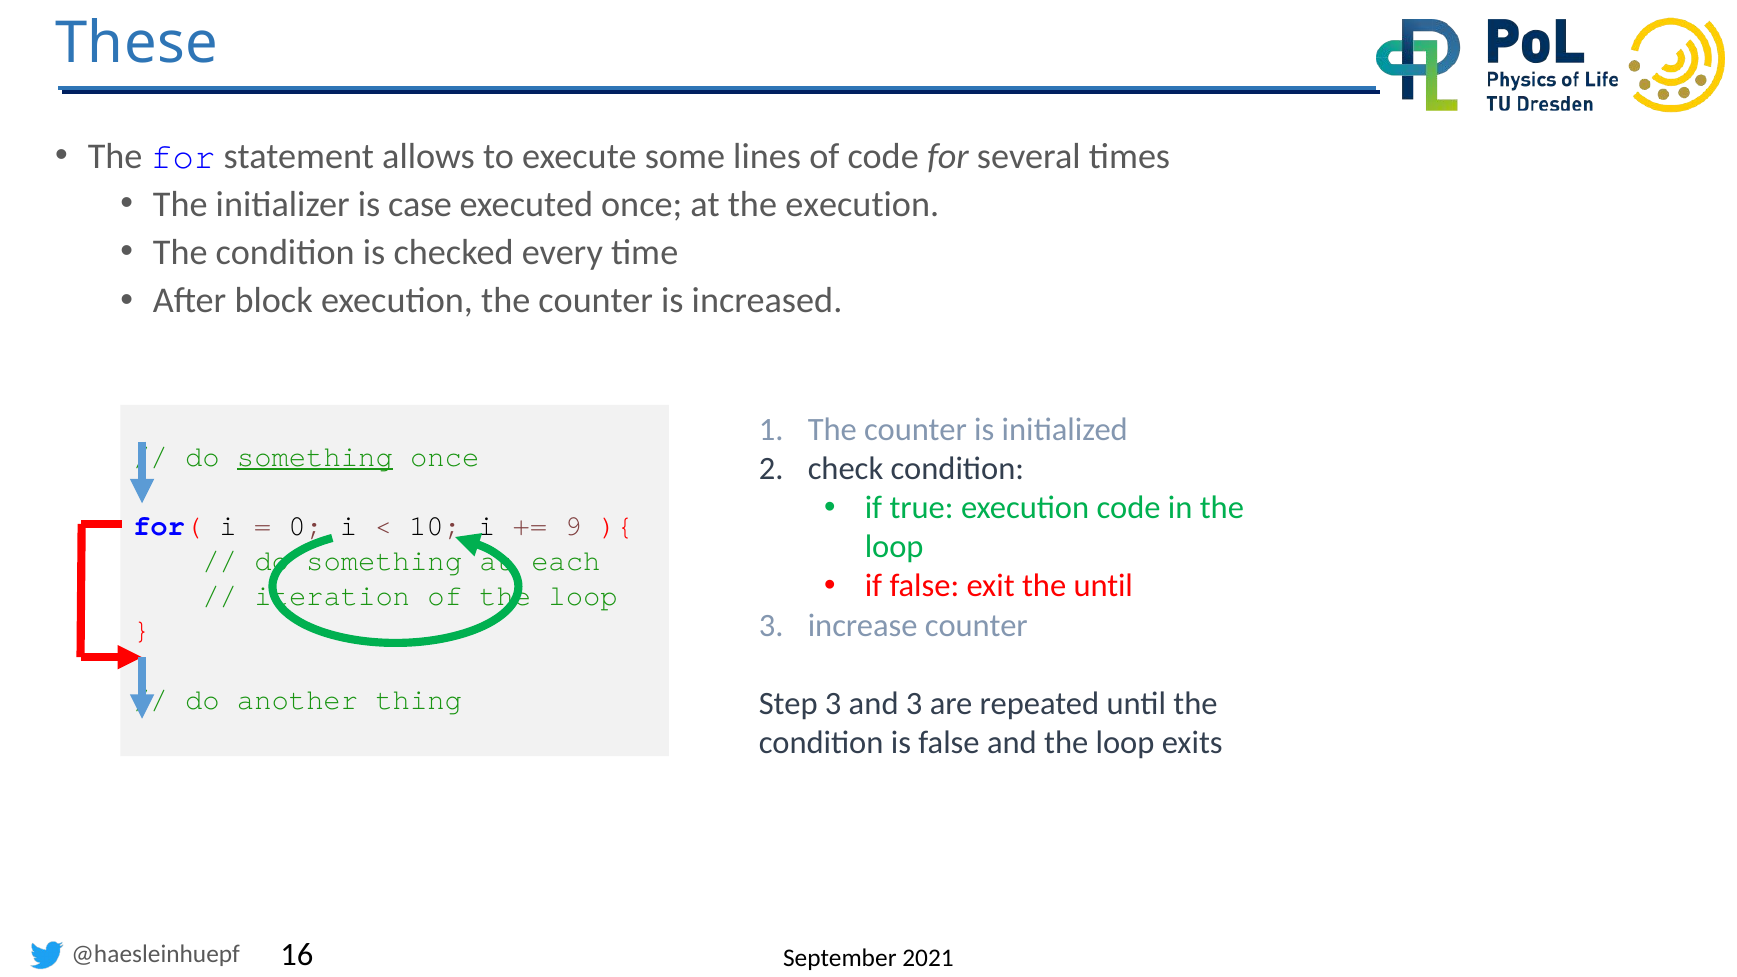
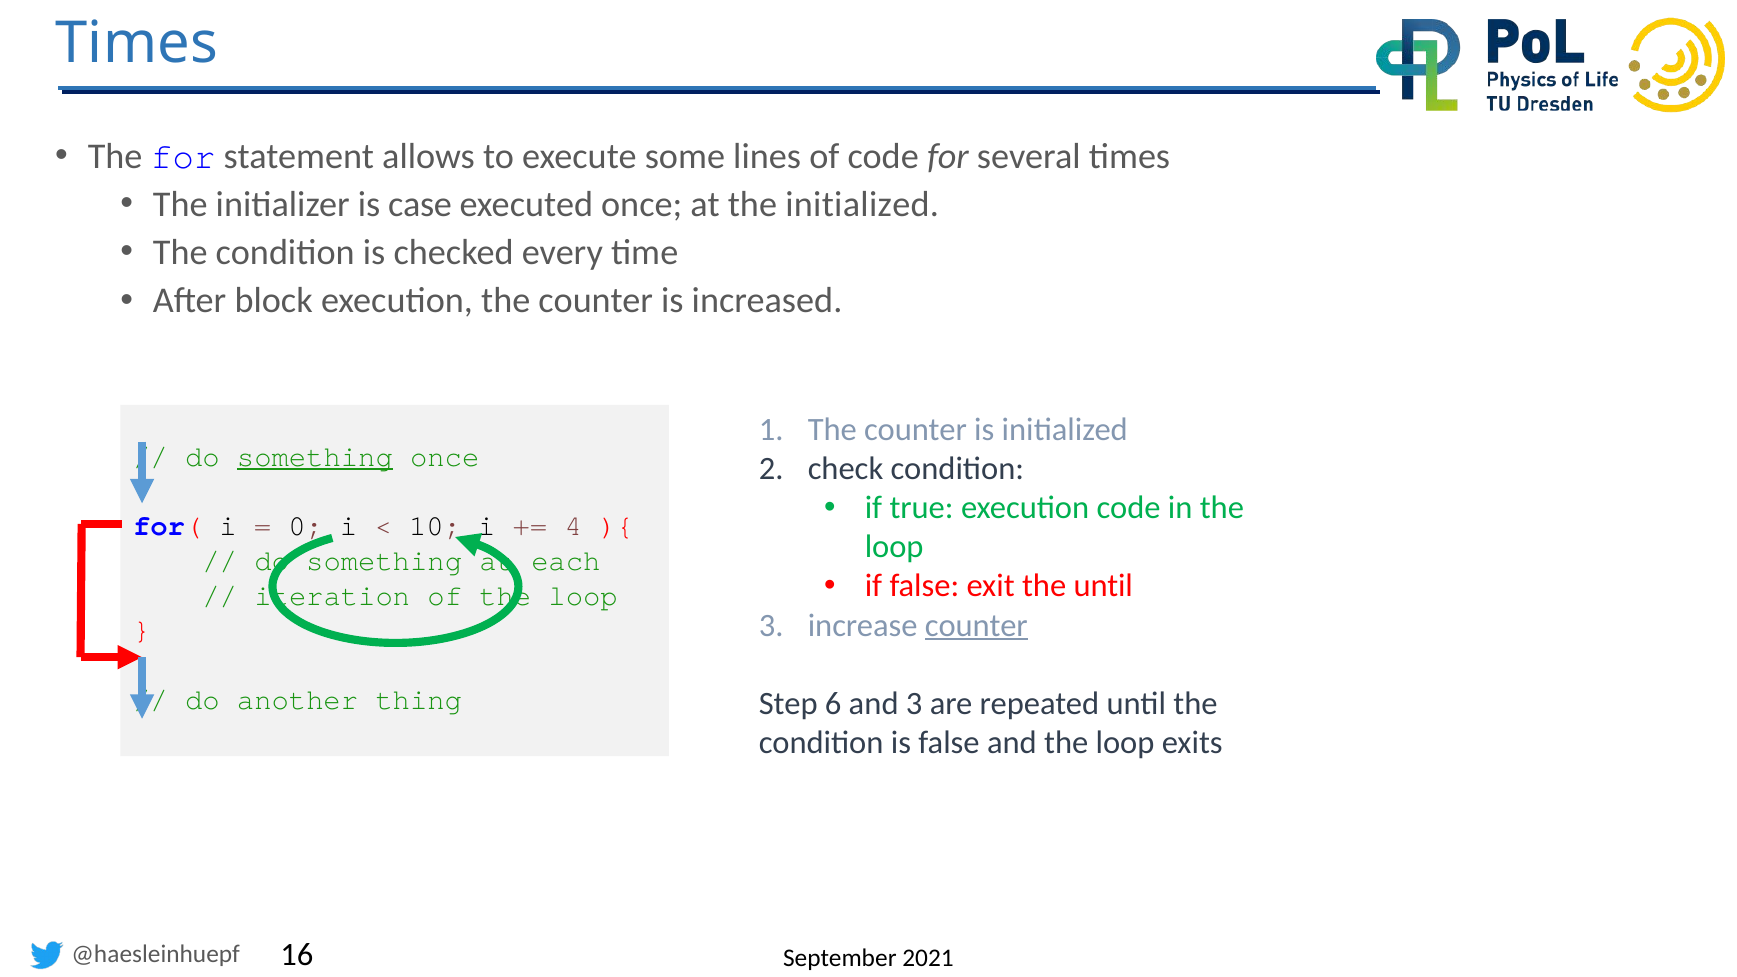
These at (137, 44): These -> Times
the execution: execution -> initialized
9: 9 -> 4
counter at (976, 625) underline: none -> present
Step 3: 3 -> 6
